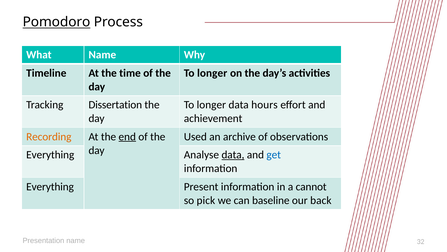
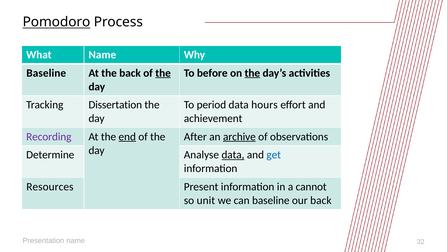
Timeline at (46, 73): Timeline -> Baseline
the time: time -> back
the at (163, 73) underline: none -> present
longer at (212, 73): longer -> before
the at (252, 73) underline: none -> present
longer at (211, 105): longer -> period
Recording colour: orange -> purple
Used: Used -> After
archive underline: none -> present
Everything at (50, 154): Everything -> Determine
Everything at (50, 186): Everything -> Resources
pick: pick -> unit
